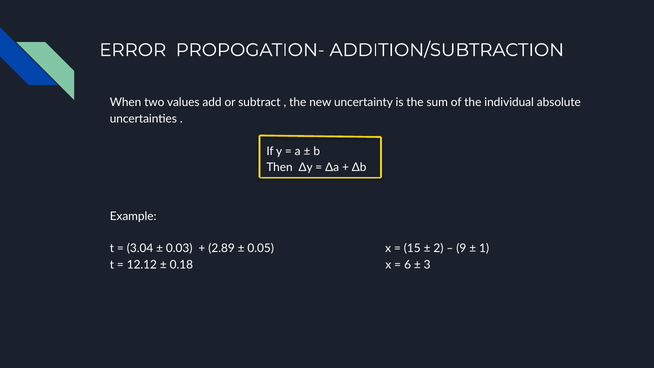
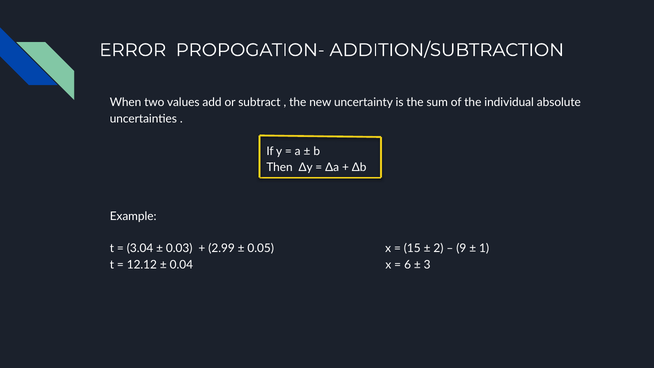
2.89: 2.89 -> 2.99
0.18: 0.18 -> 0.04
